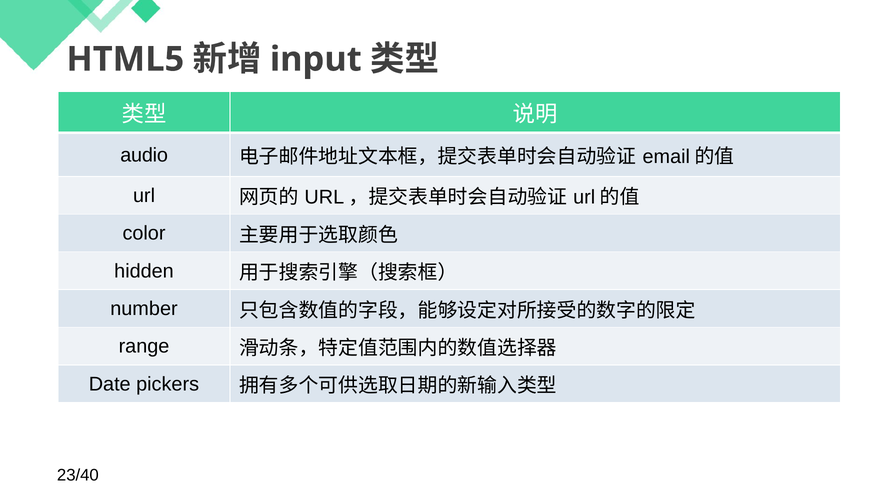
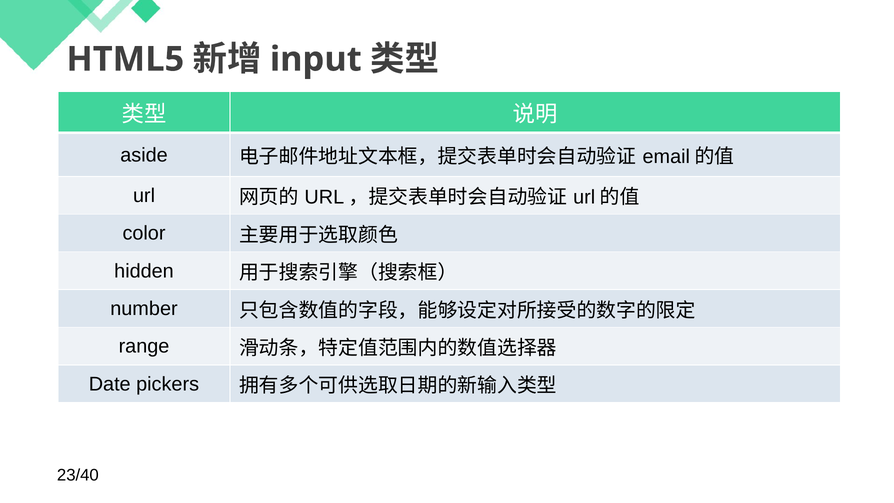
audio: audio -> aside
